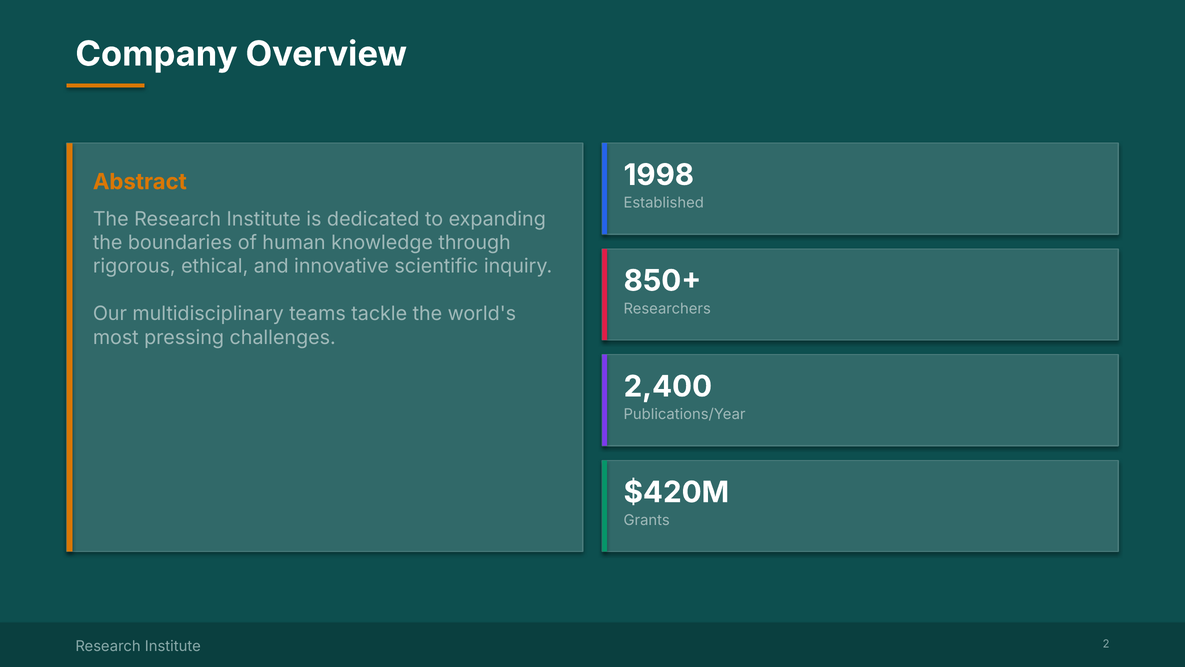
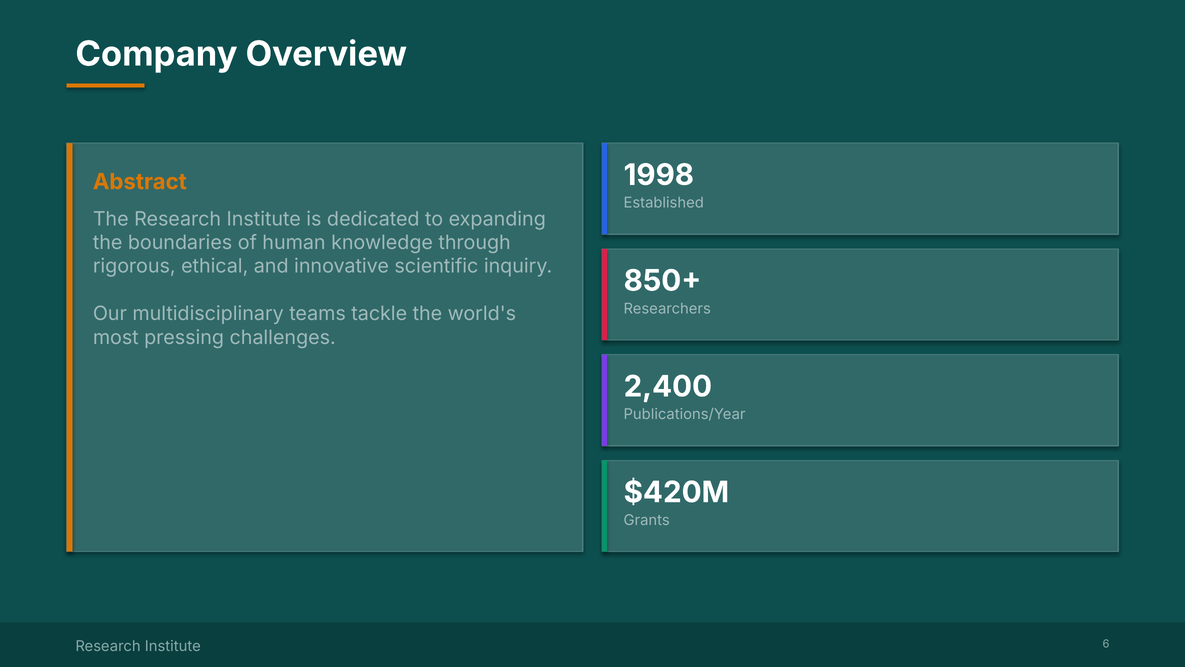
2: 2 -> 6
